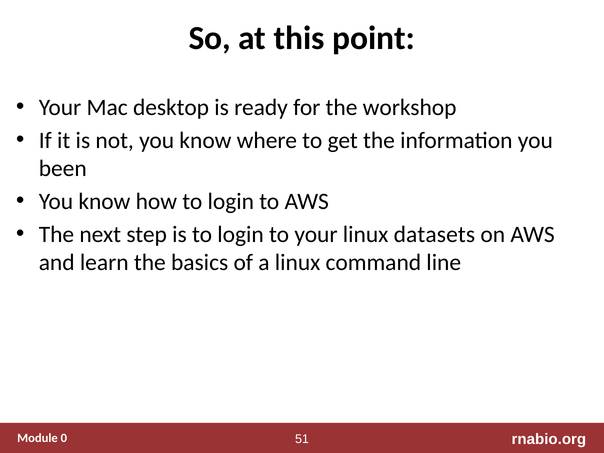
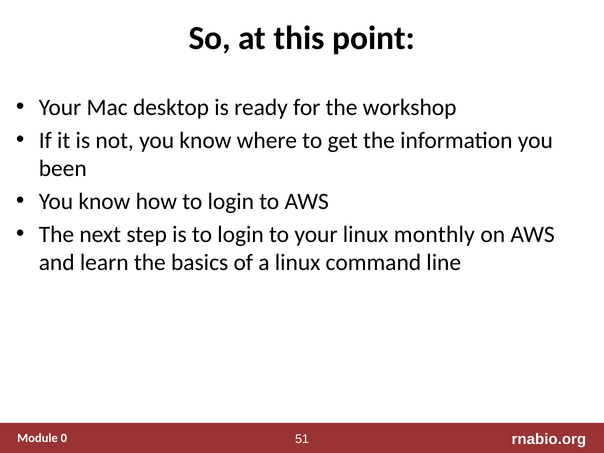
datasets: datasets -> monthly
